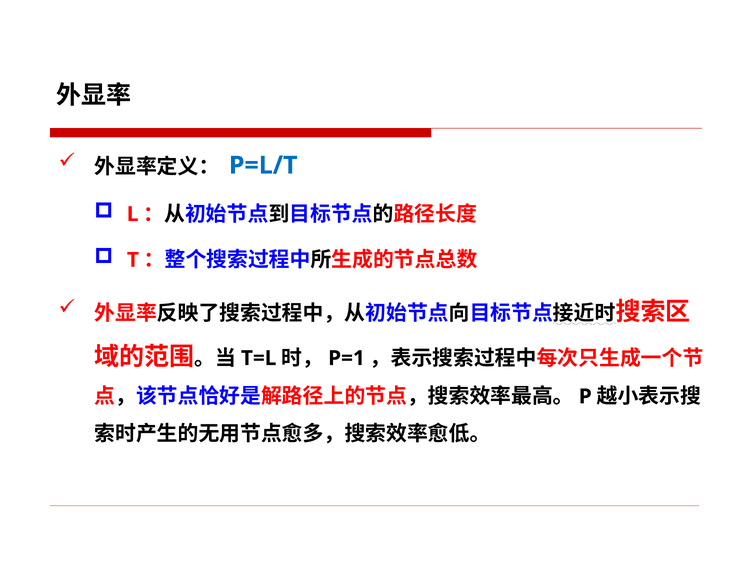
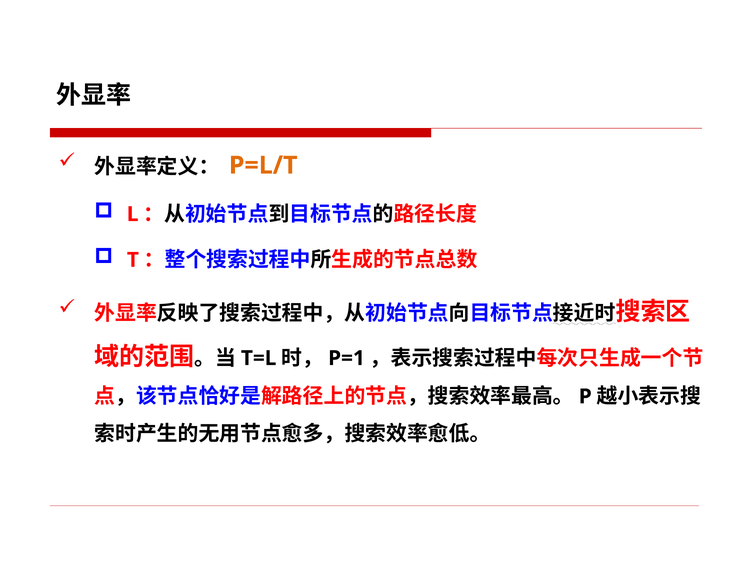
P=L/T colour: blue -> orange
